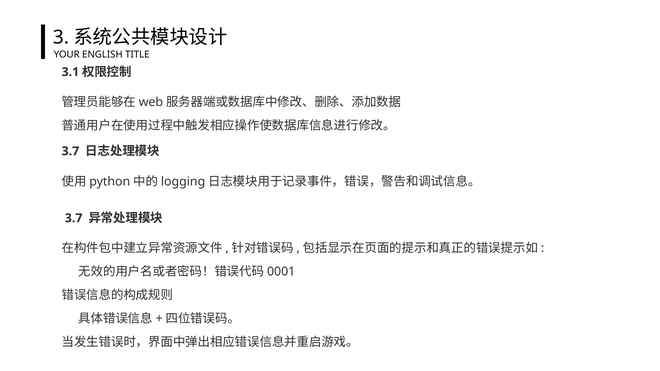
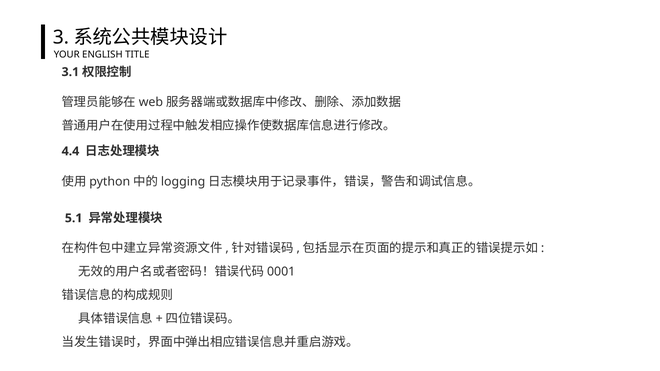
3.7 at (70, 151): 3.7 -> 4.4
3.7 at (74, 218): 3.7 -> 5.1
